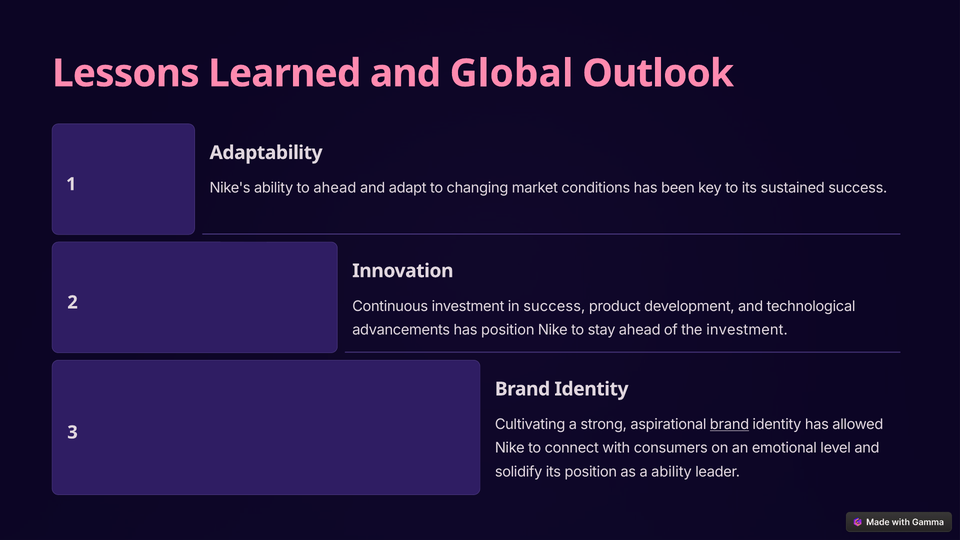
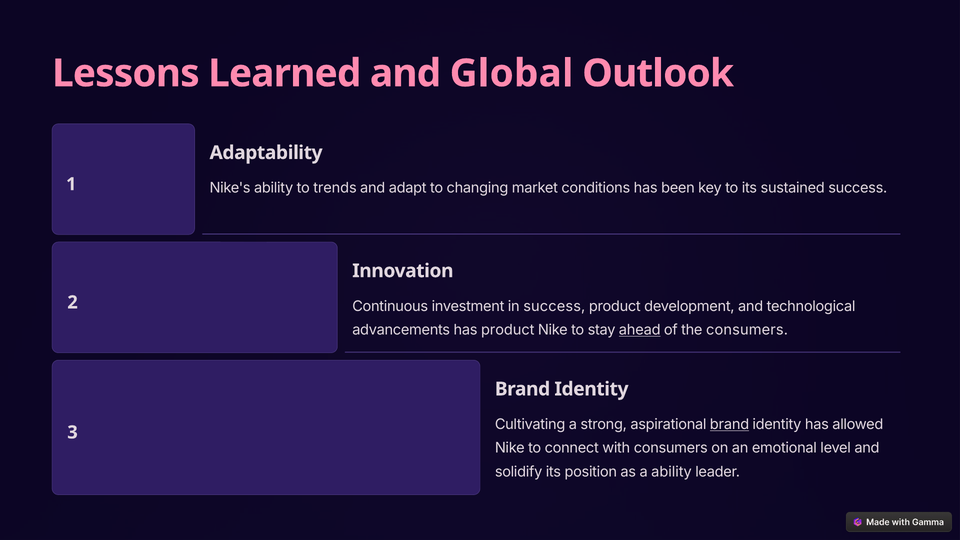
to ahead: ahead -> trends
has position: position -> product
ahead at (640, 330) underline: none -> present
the investment: investment -> consumers
